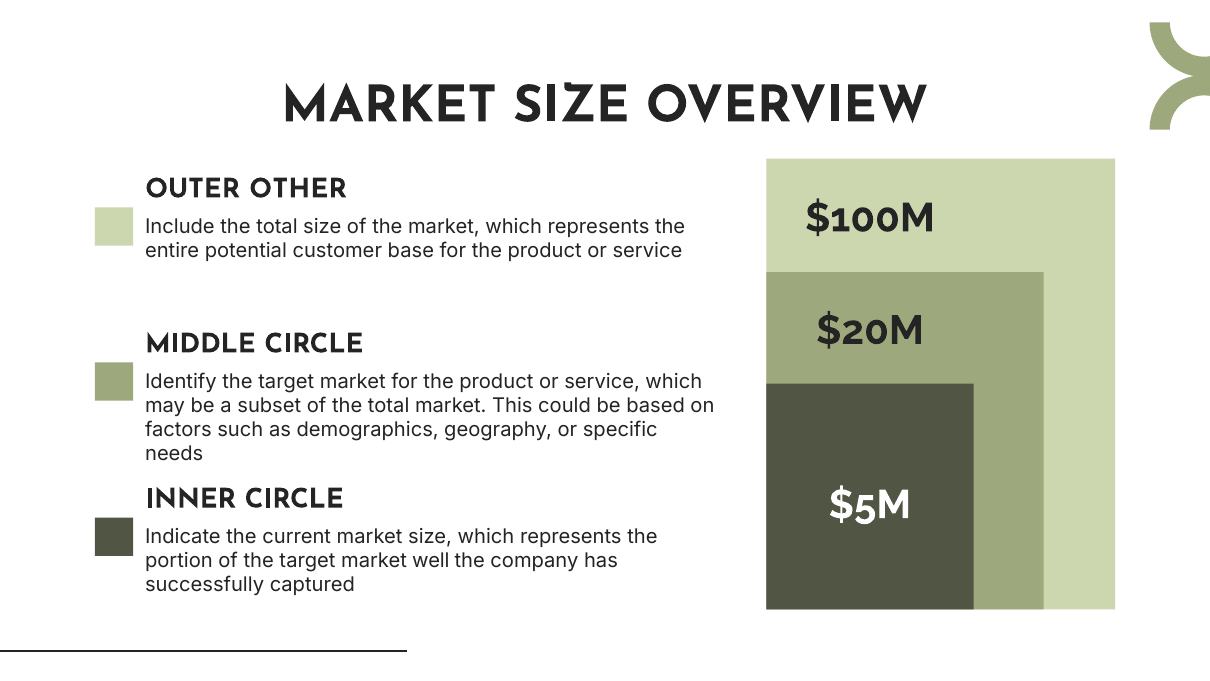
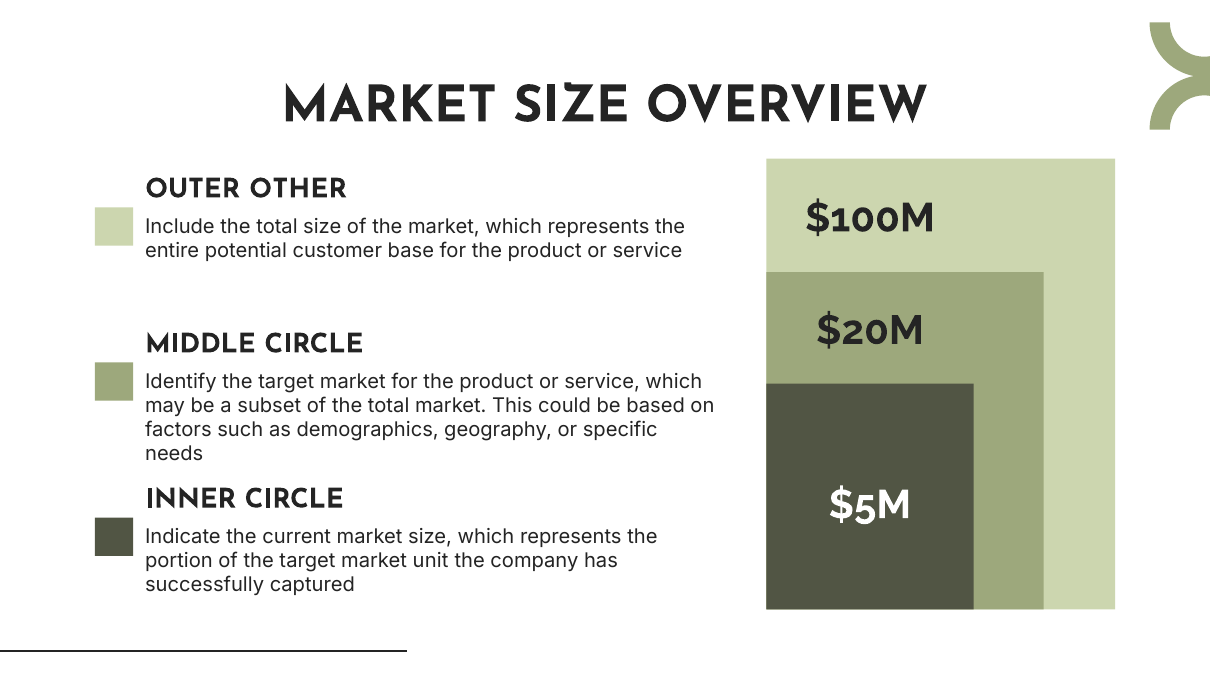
well: well -> unit
